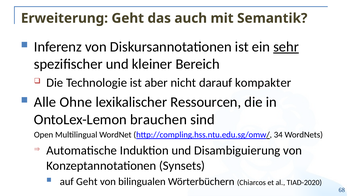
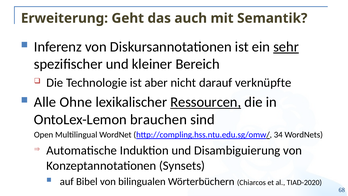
kompakter: kompakter -> verknüpfte
Ressourcen underline: none -> present
auf Geht: Geht -> Bibel
